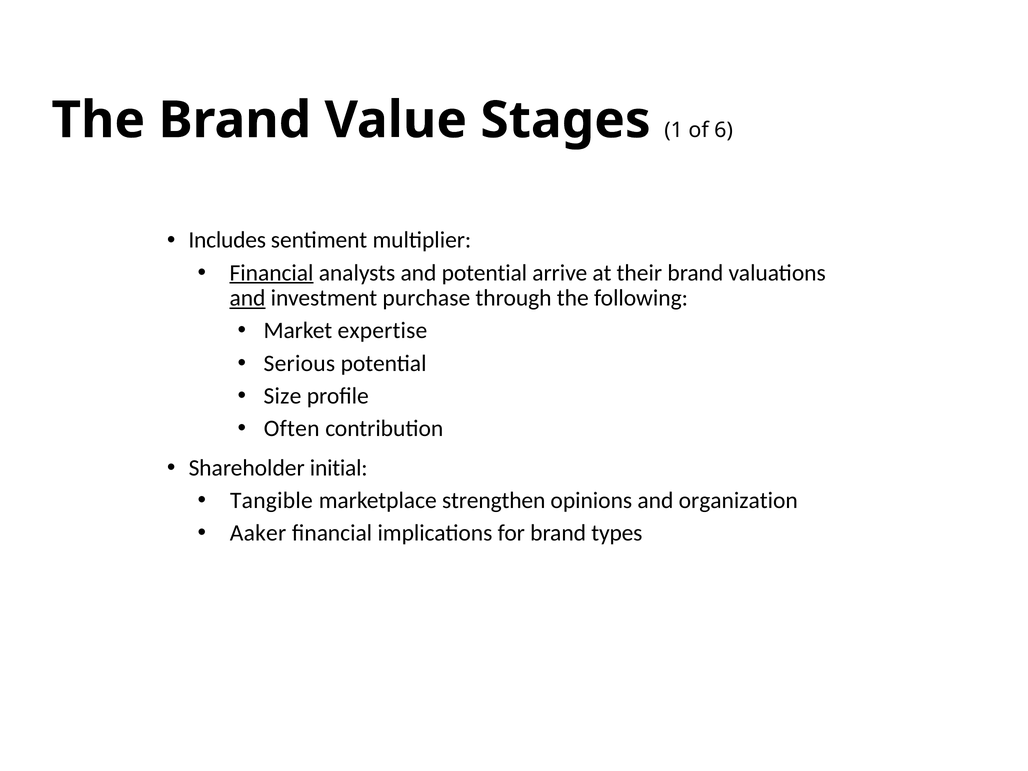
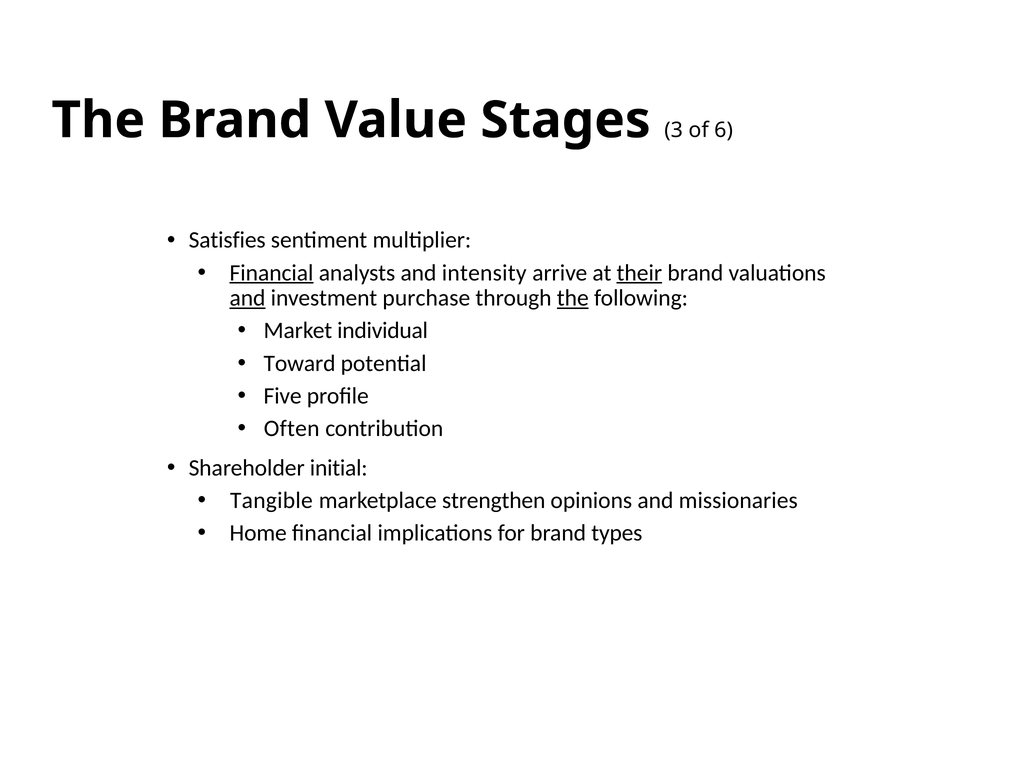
1: 1 -> 3
Includes: Includes -> Satisfies
and potential: potential -> intensity
their underline: none -> present
the at (573, 298) underline: none -> present
expertise: expertise -> individual
Serious: Serious -> Toward
Size: Size -> Five
organization: organization -> missionaries
Aaker: Aaker -> Home
